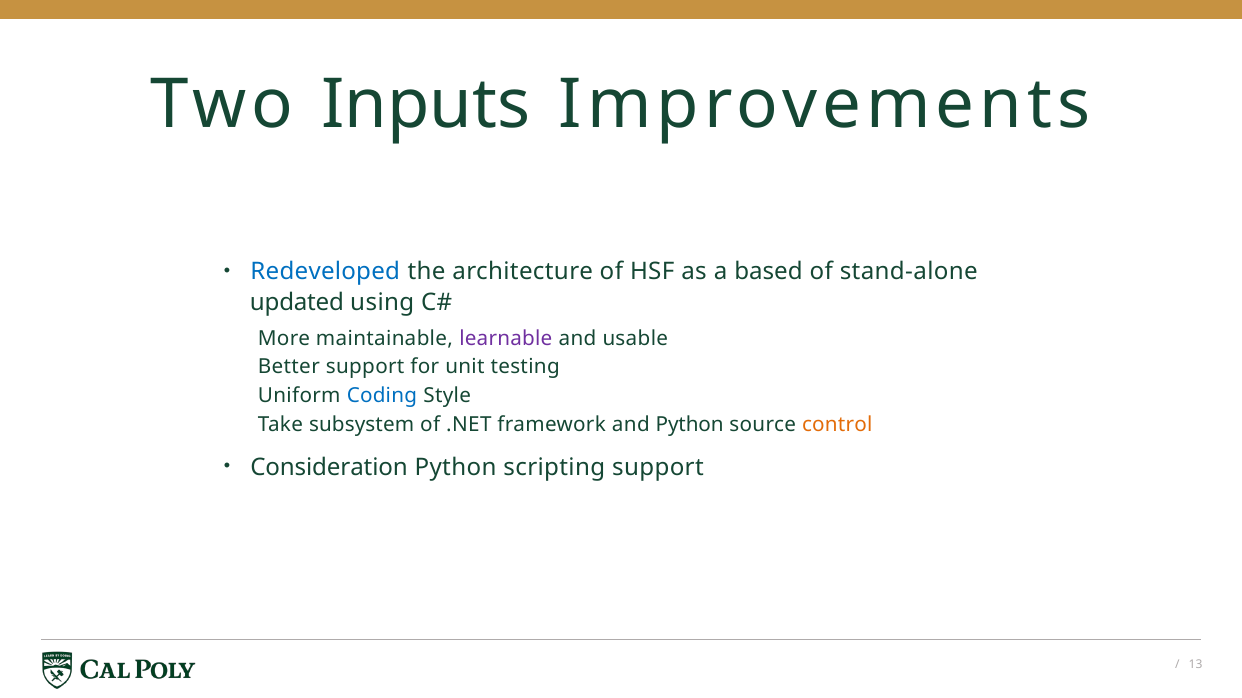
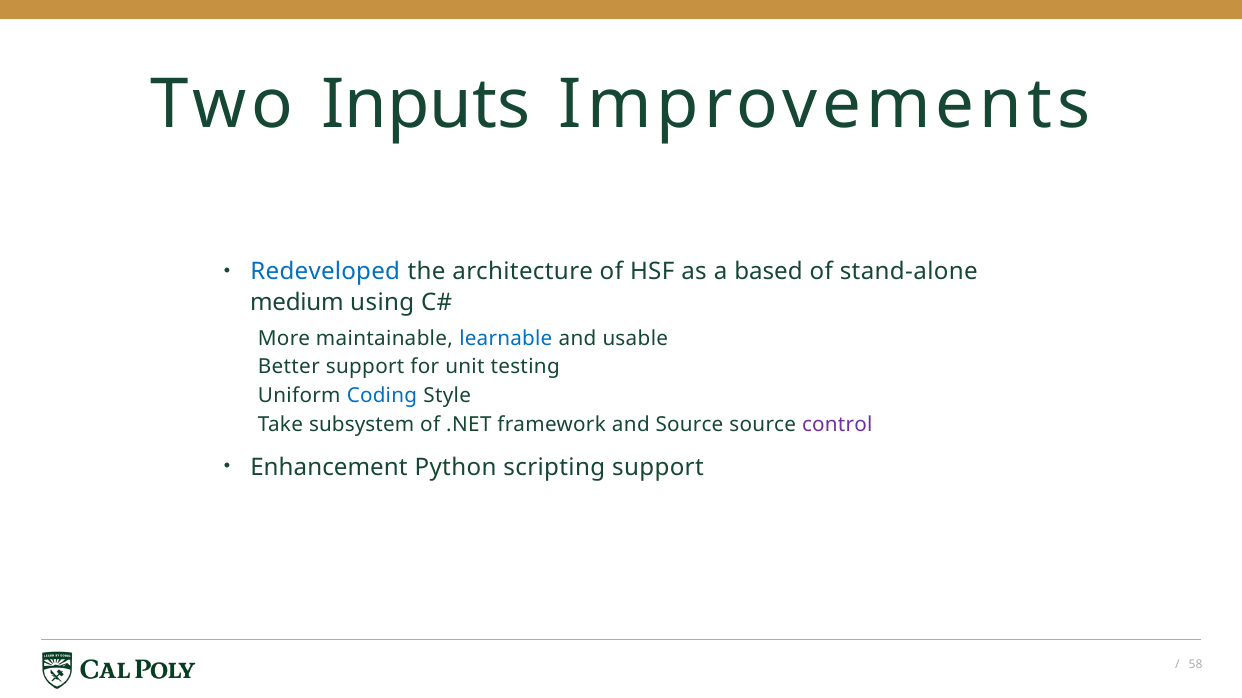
updated: updated -> medium
learnable colour: purple -> blue
and Python: Python -> Source
control colour: orange -> purple
Consideration: Consideration -> Enhancement
13: 13 -> 58
